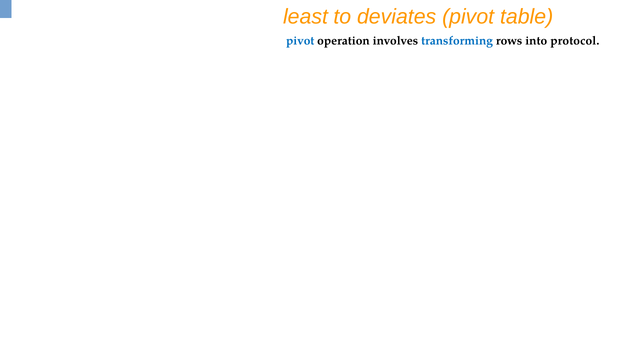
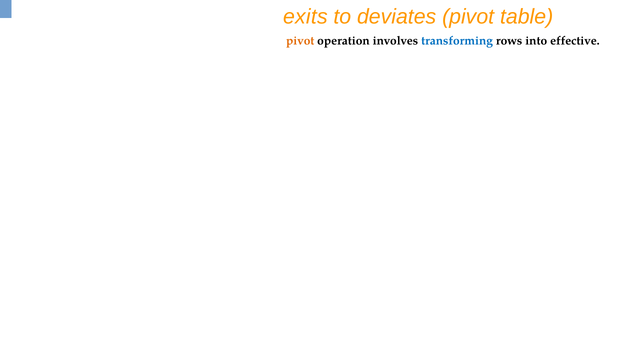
least: least -> exits
pivot at (300, 41) colour: blue -> orange
protocol: protocol -> effective
